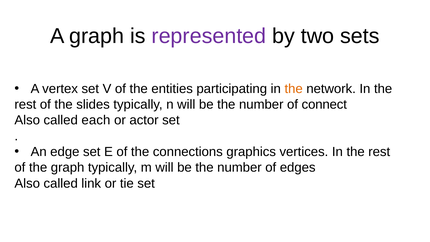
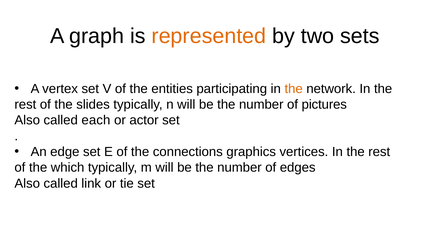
represented colour: purple -> orange
connect: connect -> pictures
the graph: graph -> which
